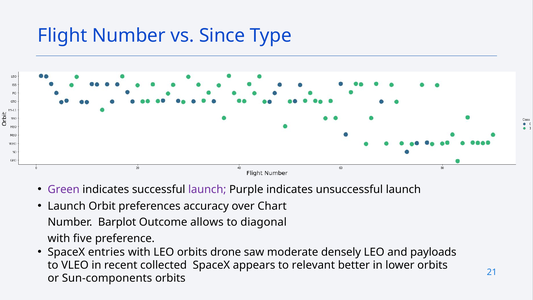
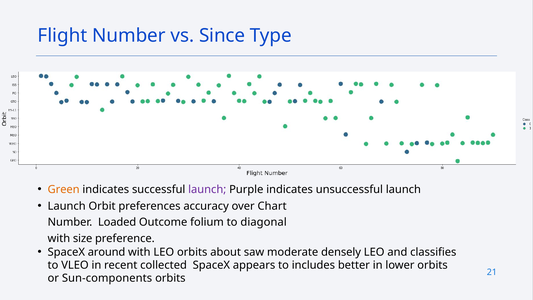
Green colour: purple -> orange
Barplot: Barplot -> Loaded
allows: allows -> folium
five: five -> size
entries: entries -> around
drone: drone -> about
payloads: payloads -> classifies
relevant: relevant -> includes
